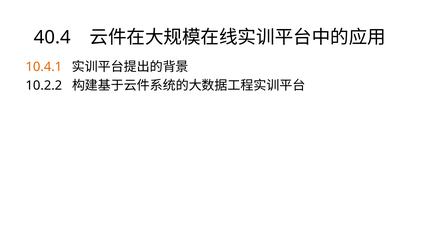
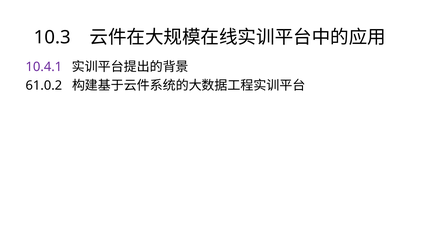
40.4: 40.4 -> 10.3
10.4.1 colour: orange -> purple
10.2.2: 10.2.2 -> 61.0.2
